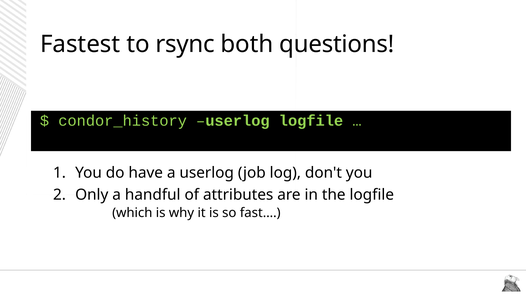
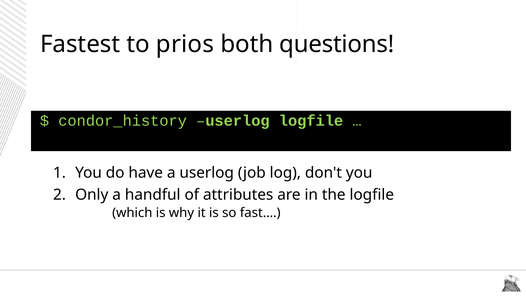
rsync: rsync -> prios
